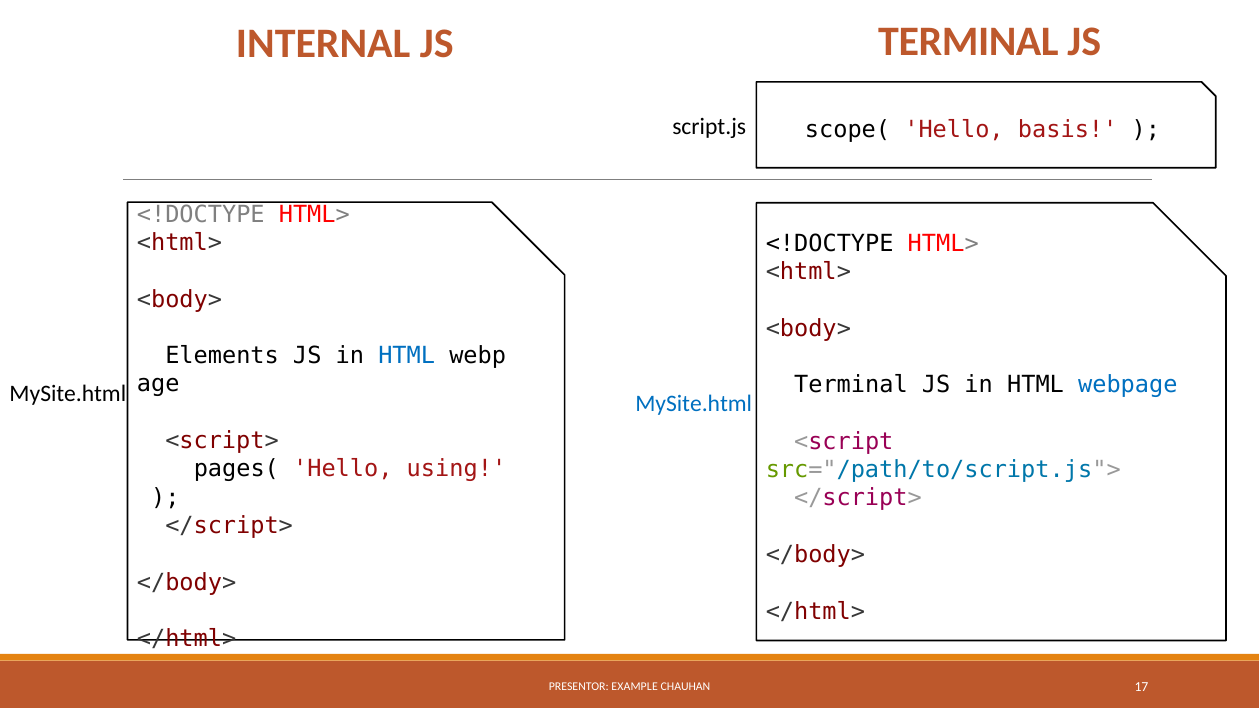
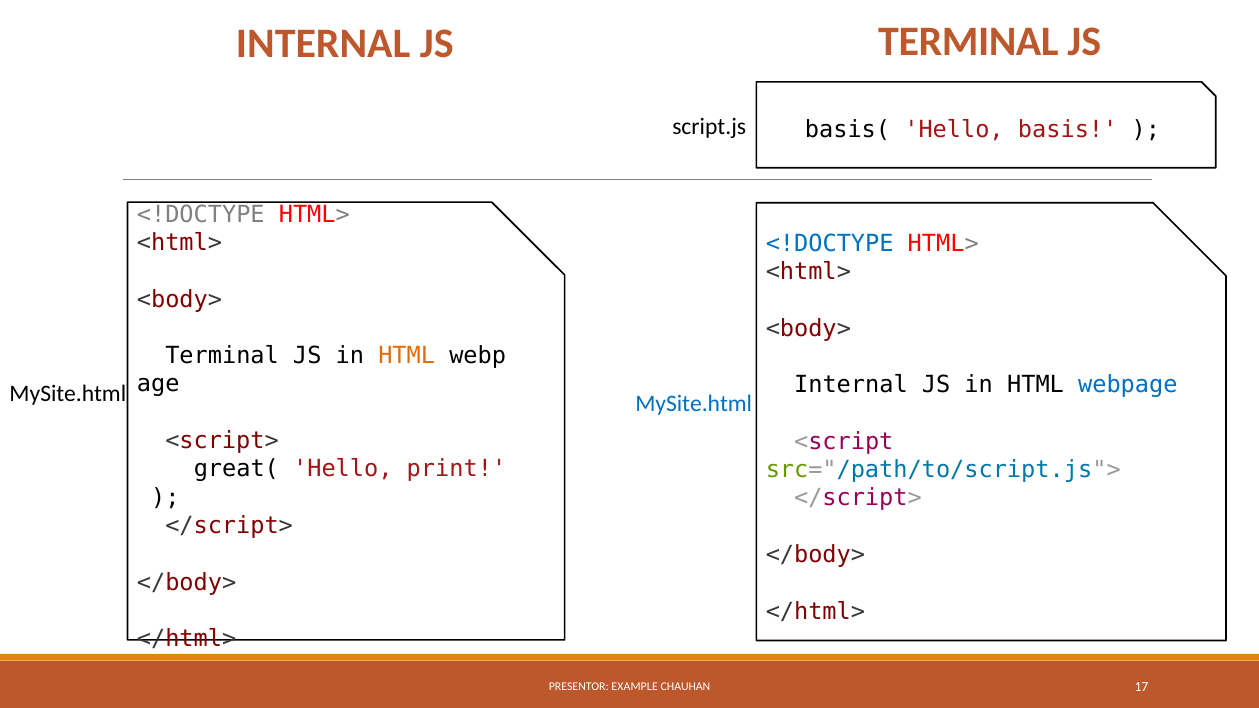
scope(: scope( -> basis(
<!DOCTYPE at (830, 243) colour: black -> blue
Elements at (222, 356): Elements -> Terminal
HTML at (407, 356) colour: blue -> orange
Terminal at (851, 385): Terminal -> Internal
pages(: pages( -> great(
using: using -> print
